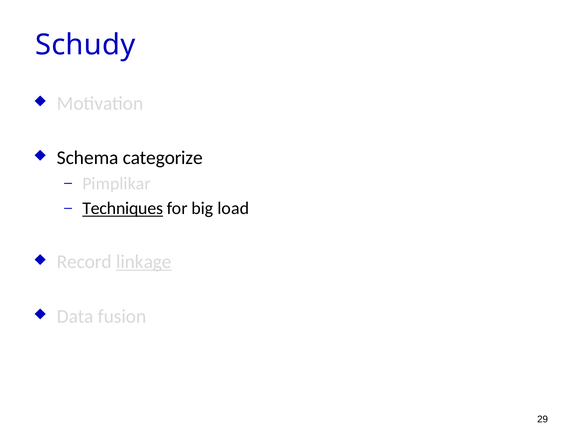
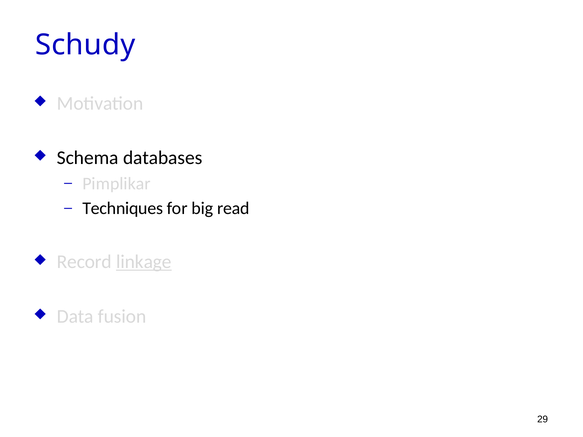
categorize: categorize -> databases
Techniques underline: present -> none
load: load -> read
